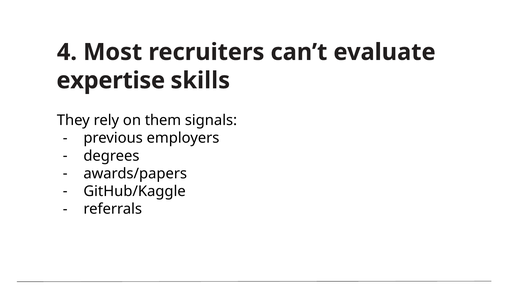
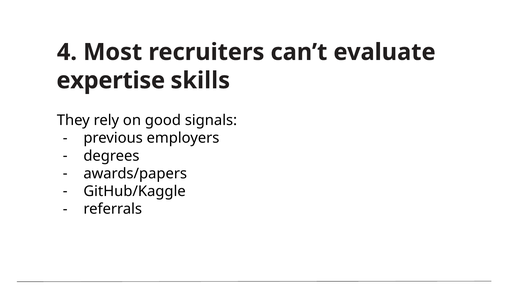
them: them -> good
